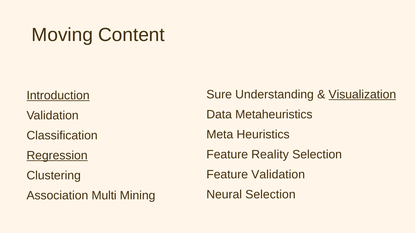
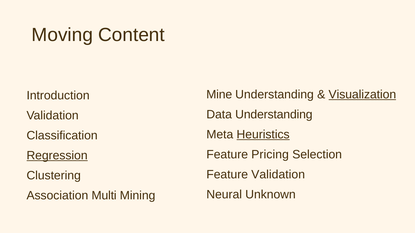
Sure: Sure -> Mine
Introduction underline: present -> none
Data Metaheuristics: Metaheuristics -> Understanding
Heuristics underline: none -> present
Reality: Reality -> Pricing
Neural Selection: Selection -> Unknown
